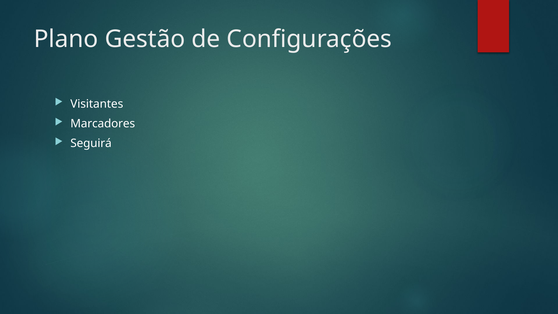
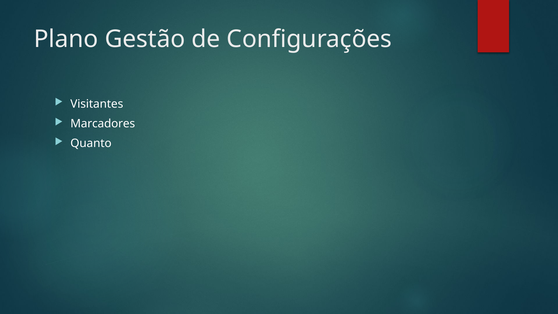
Seguirá: Seguirá -> Quanto
